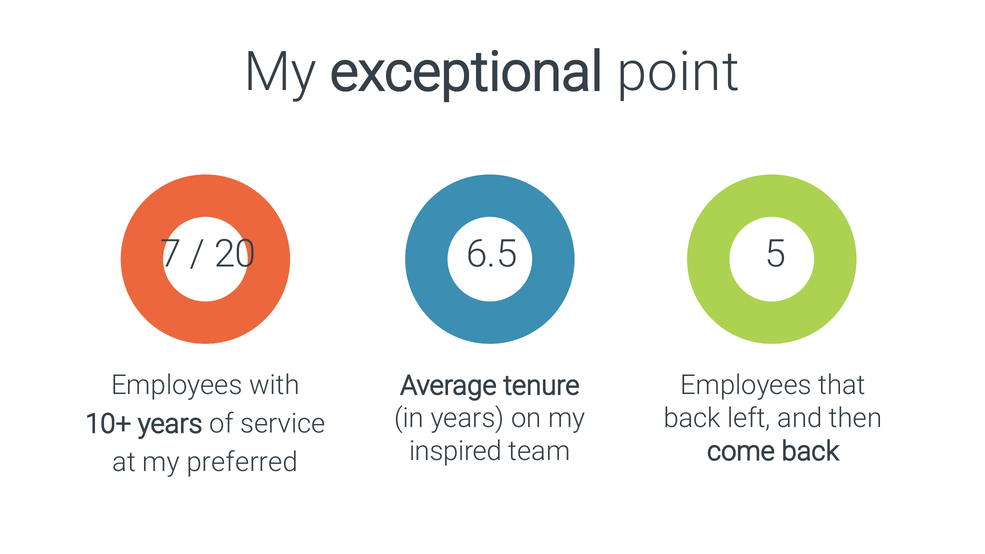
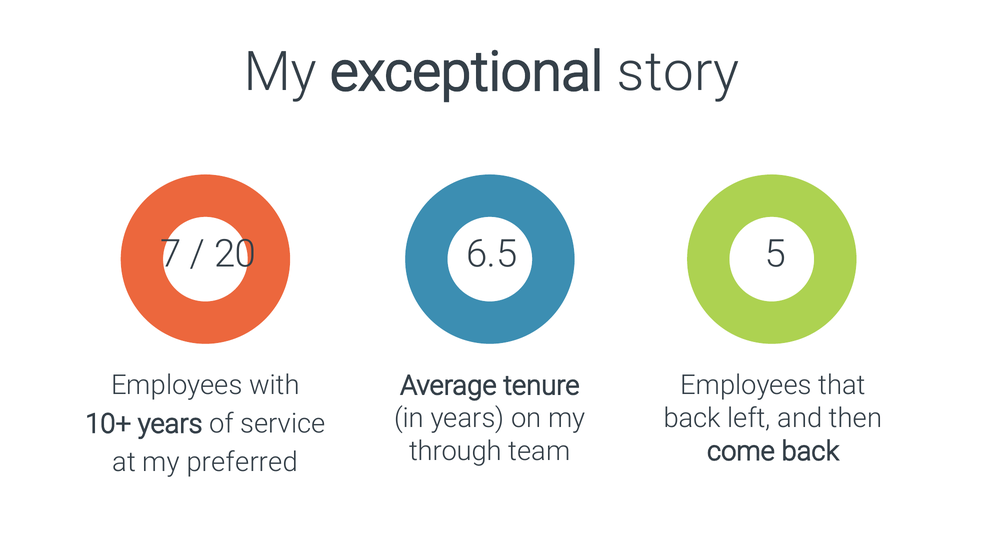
point: point -> story
inspired: inspired -> through
